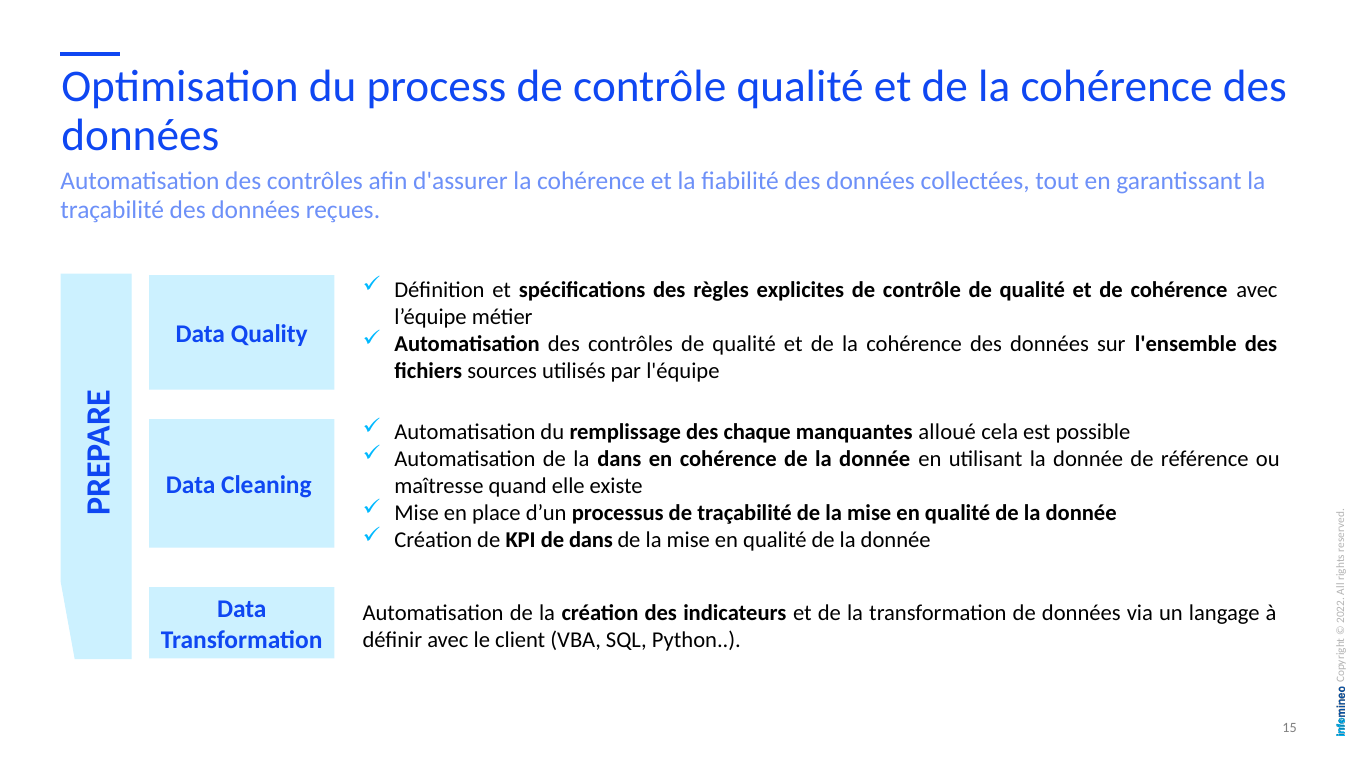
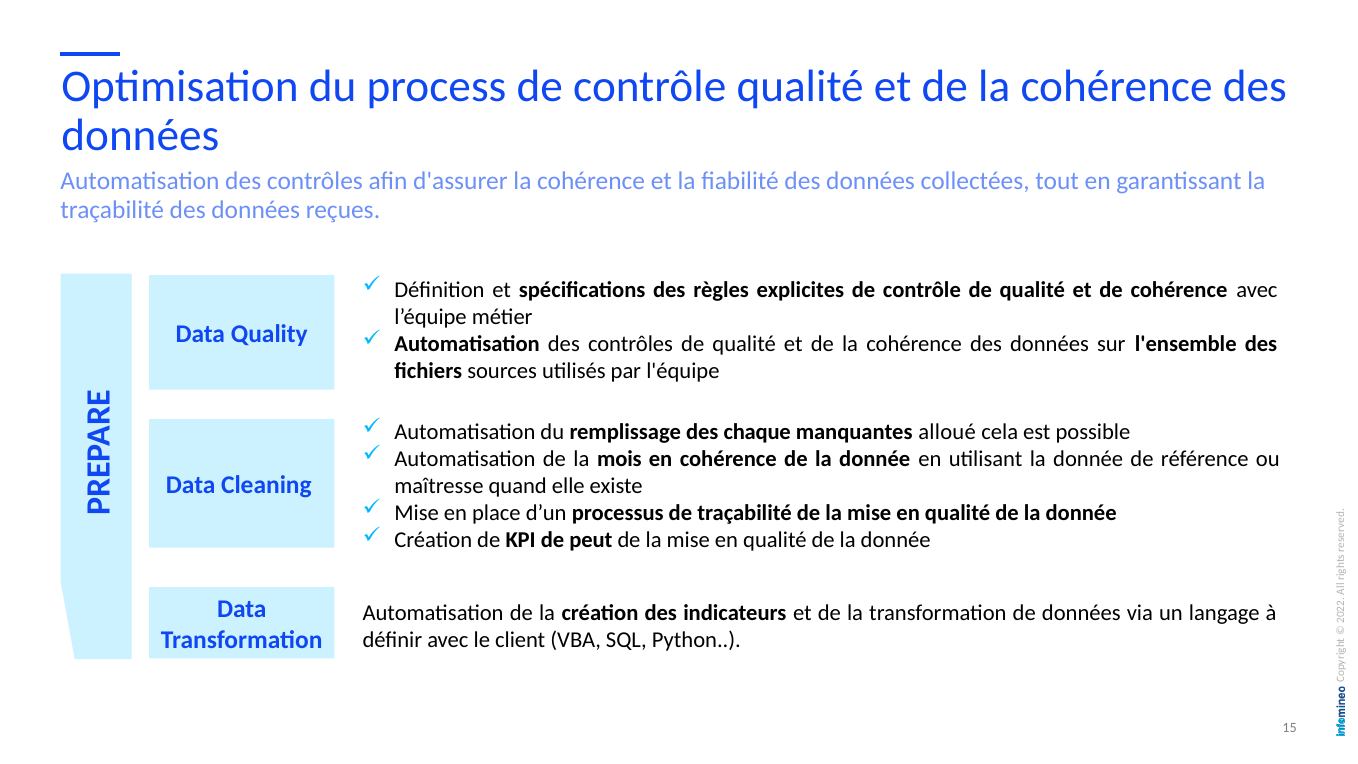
la dans: dans -> mois
de dans: dans -> peut
